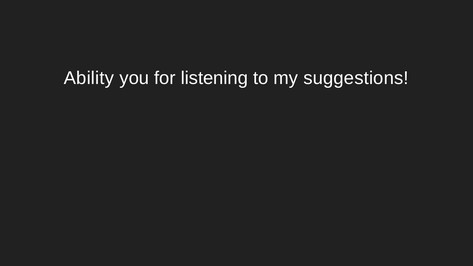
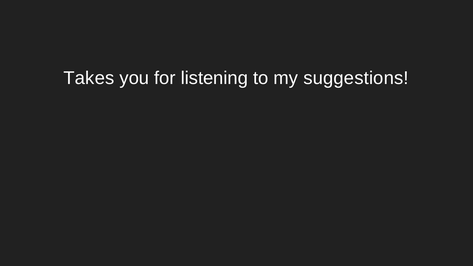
Ability: Ability -> Takes
